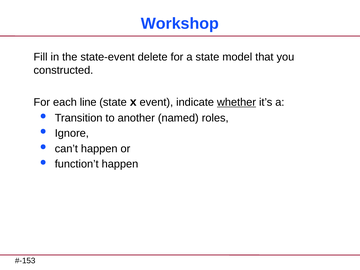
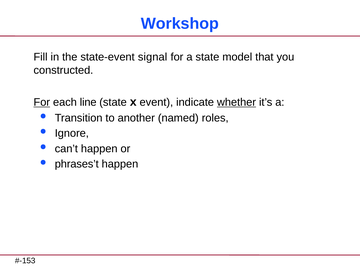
delete: delete -> signal
For at (42, 102) underline: none -> present
function’t: function’t -> phrases’t
